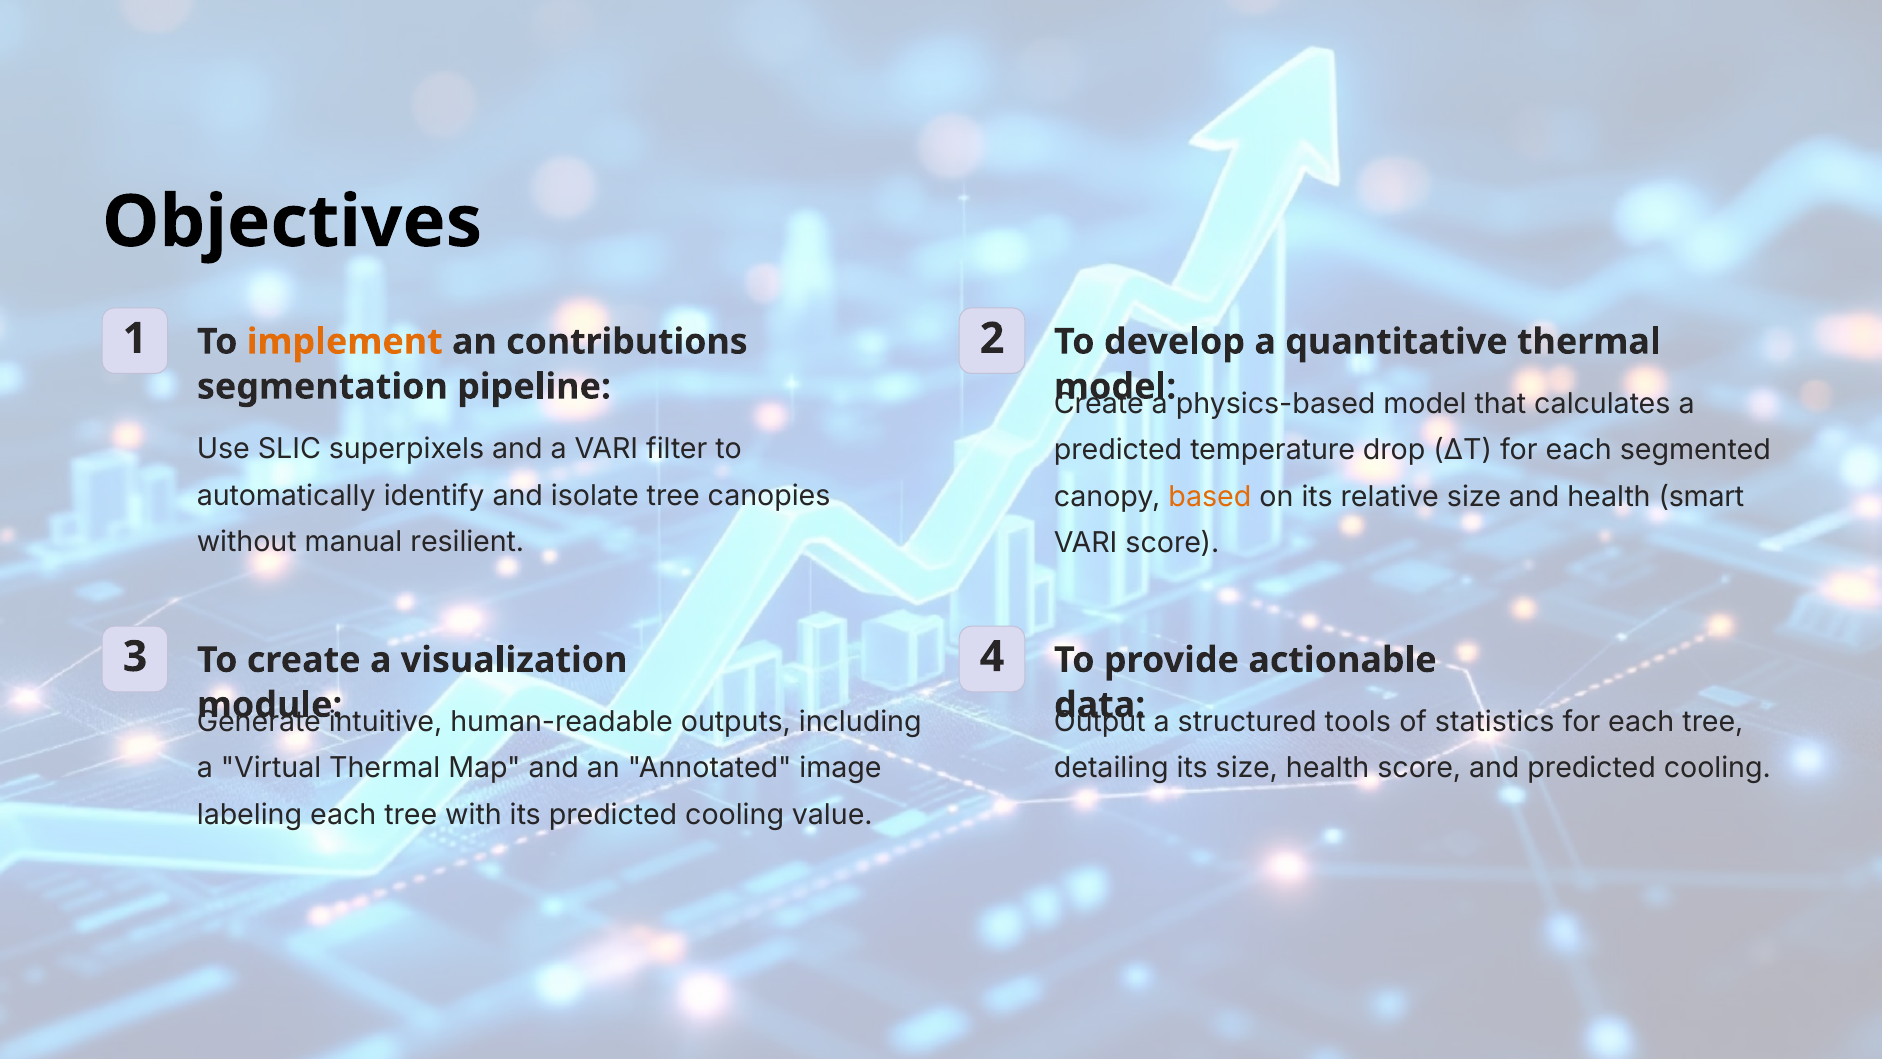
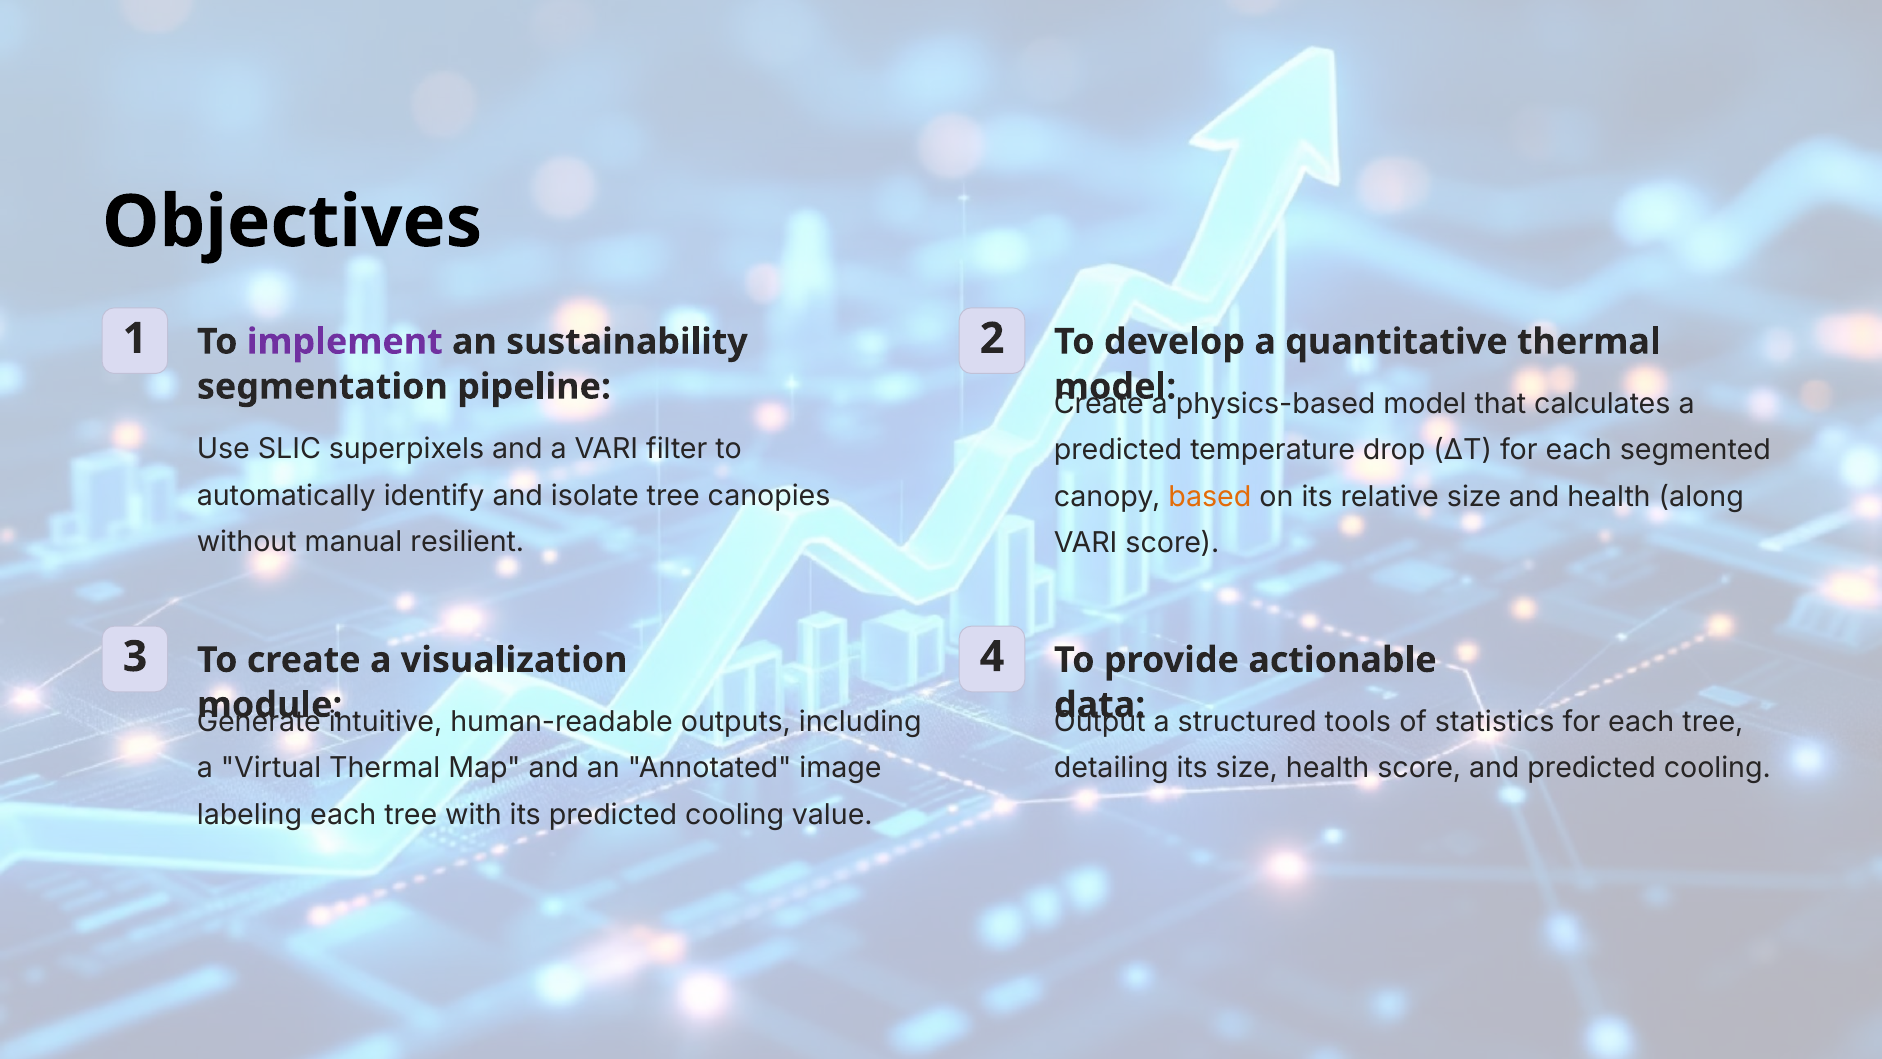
implement colour: orange -> purple
contributions: contributions -> sustainability
smart: smart -> along
